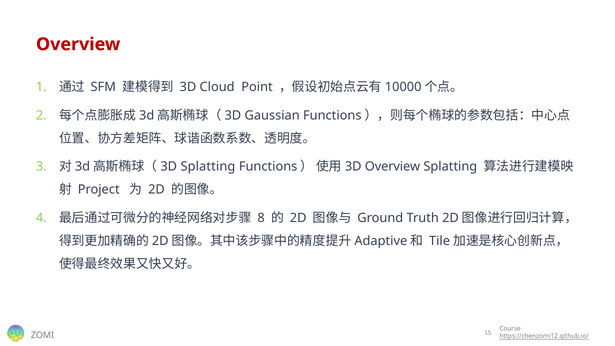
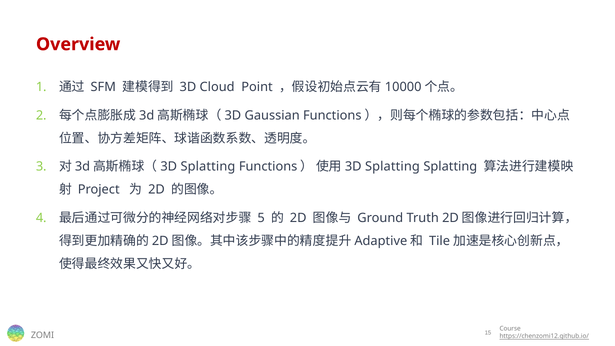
Overview at (393, 167): Overview -> Splatting
8: 8 -> 5
